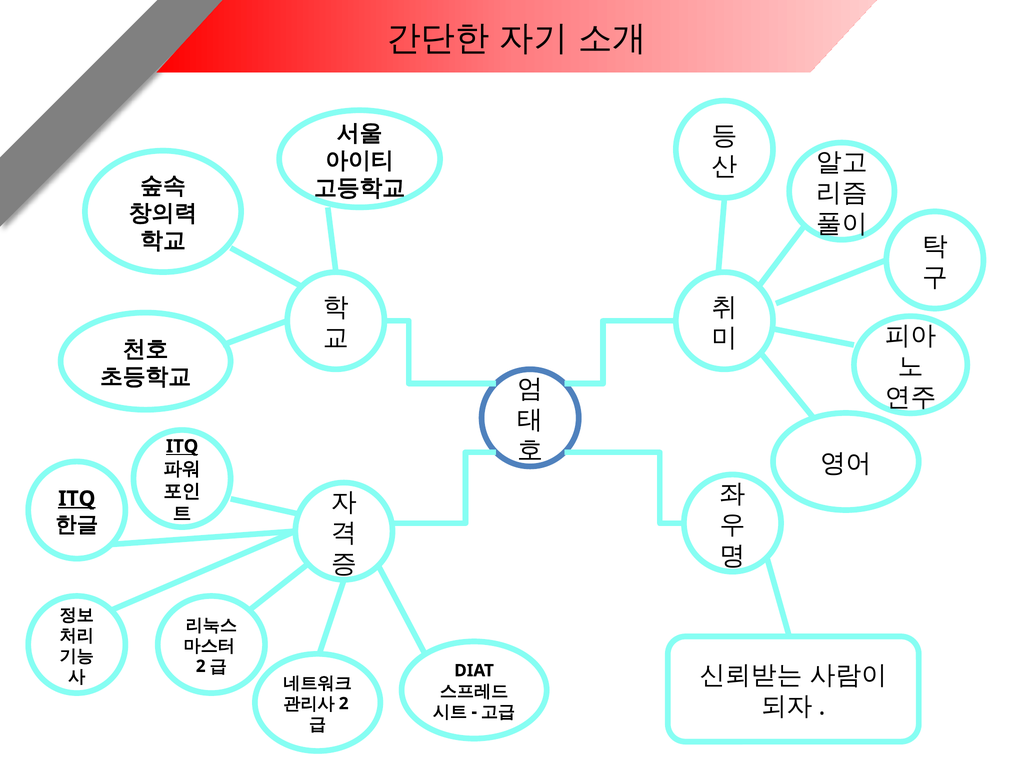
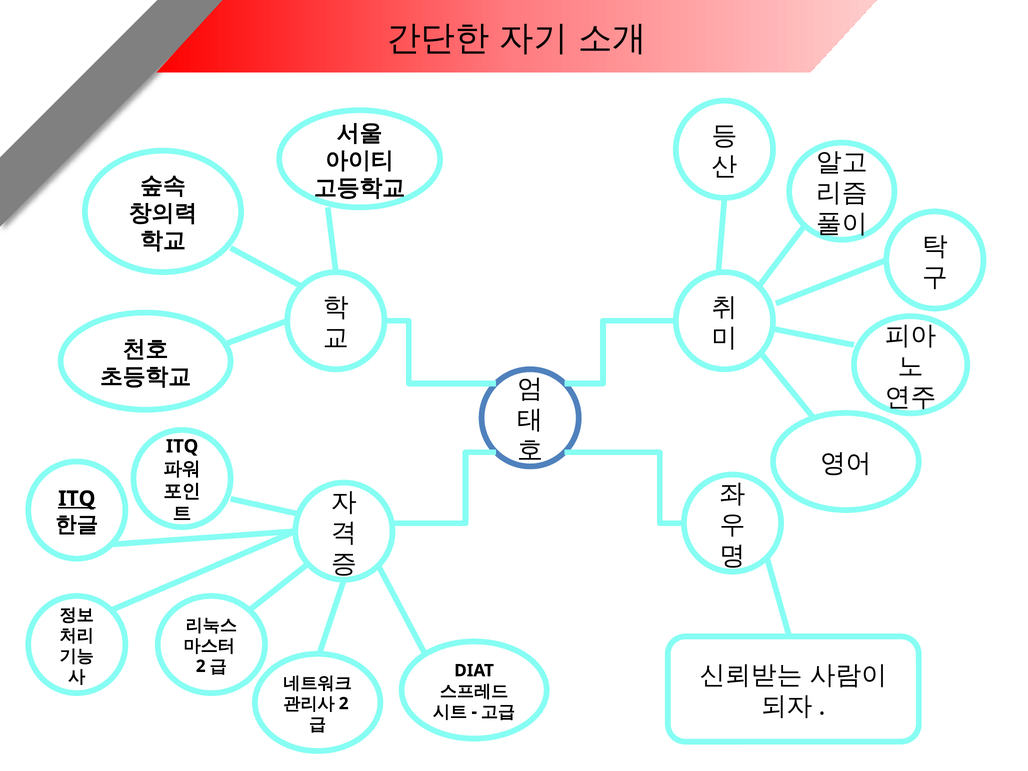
ITQ at (182, 446) underline: present -> none
